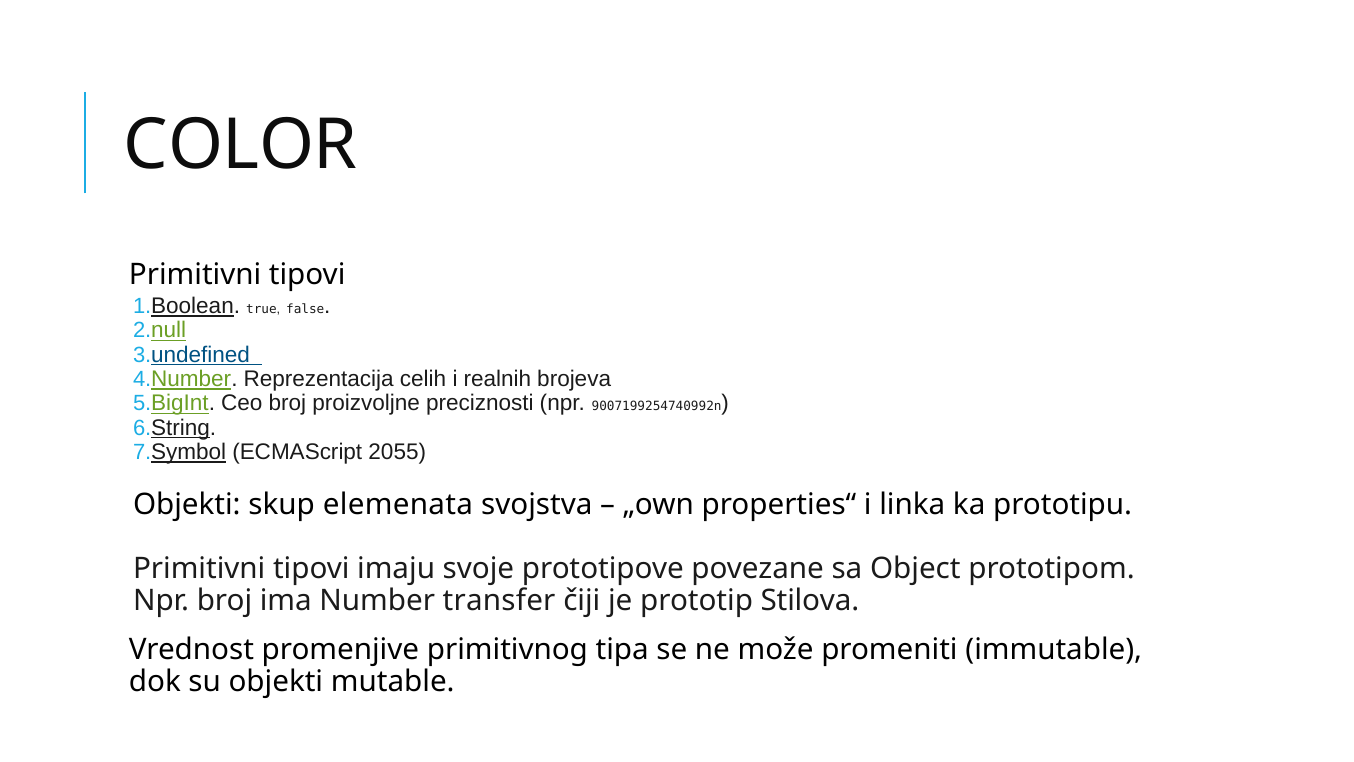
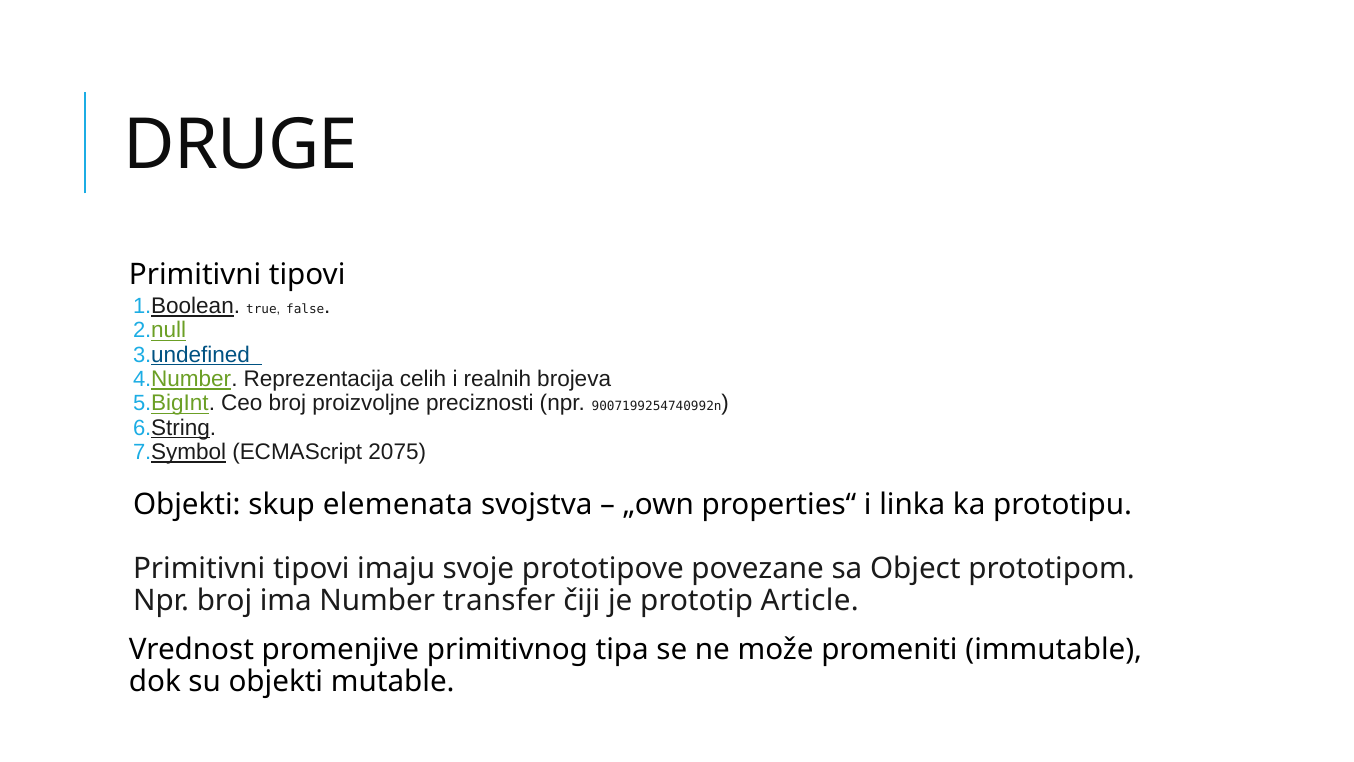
COLOR: COLOR -> DRUGE
2055: 2055 -> 2075
Stilova: Stilova -> Article
